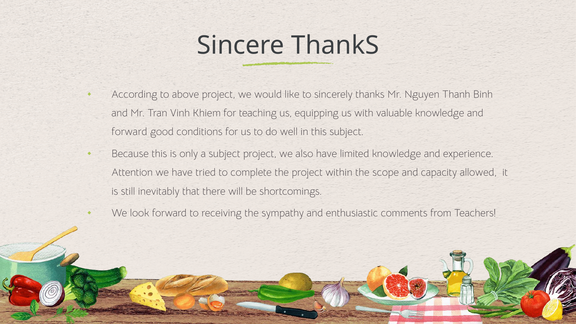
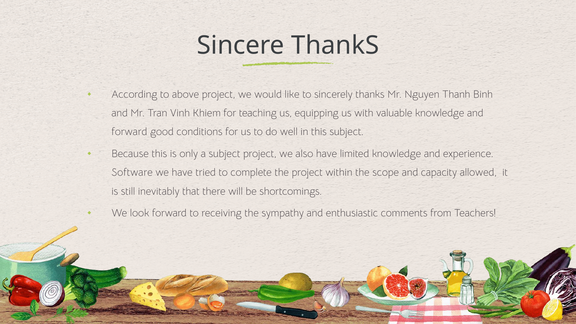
Attention: Attention -> Software
